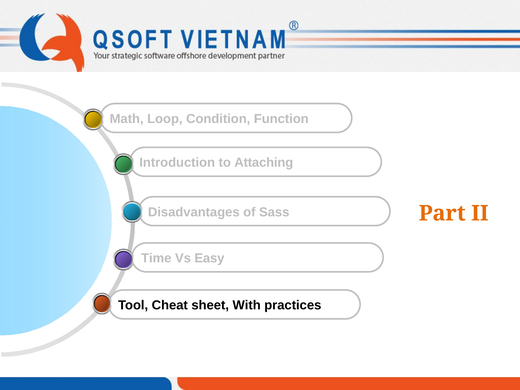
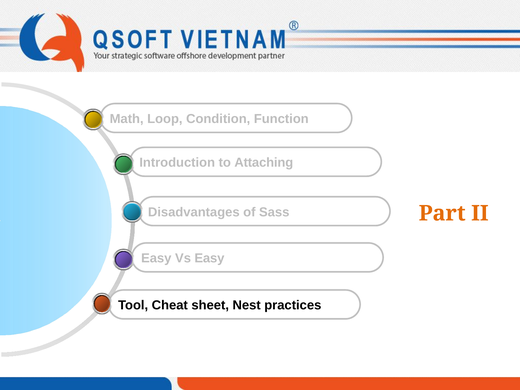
Time at (156, 258): Time -> Easy
With: With -> Nest
